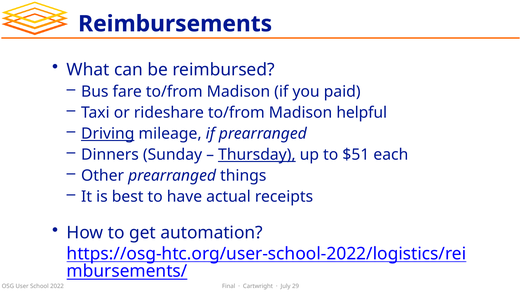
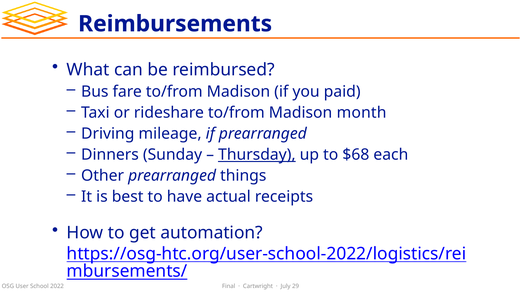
helpful: helpful -> month
Driving underline: present -> none
$51: $51 -> $68
